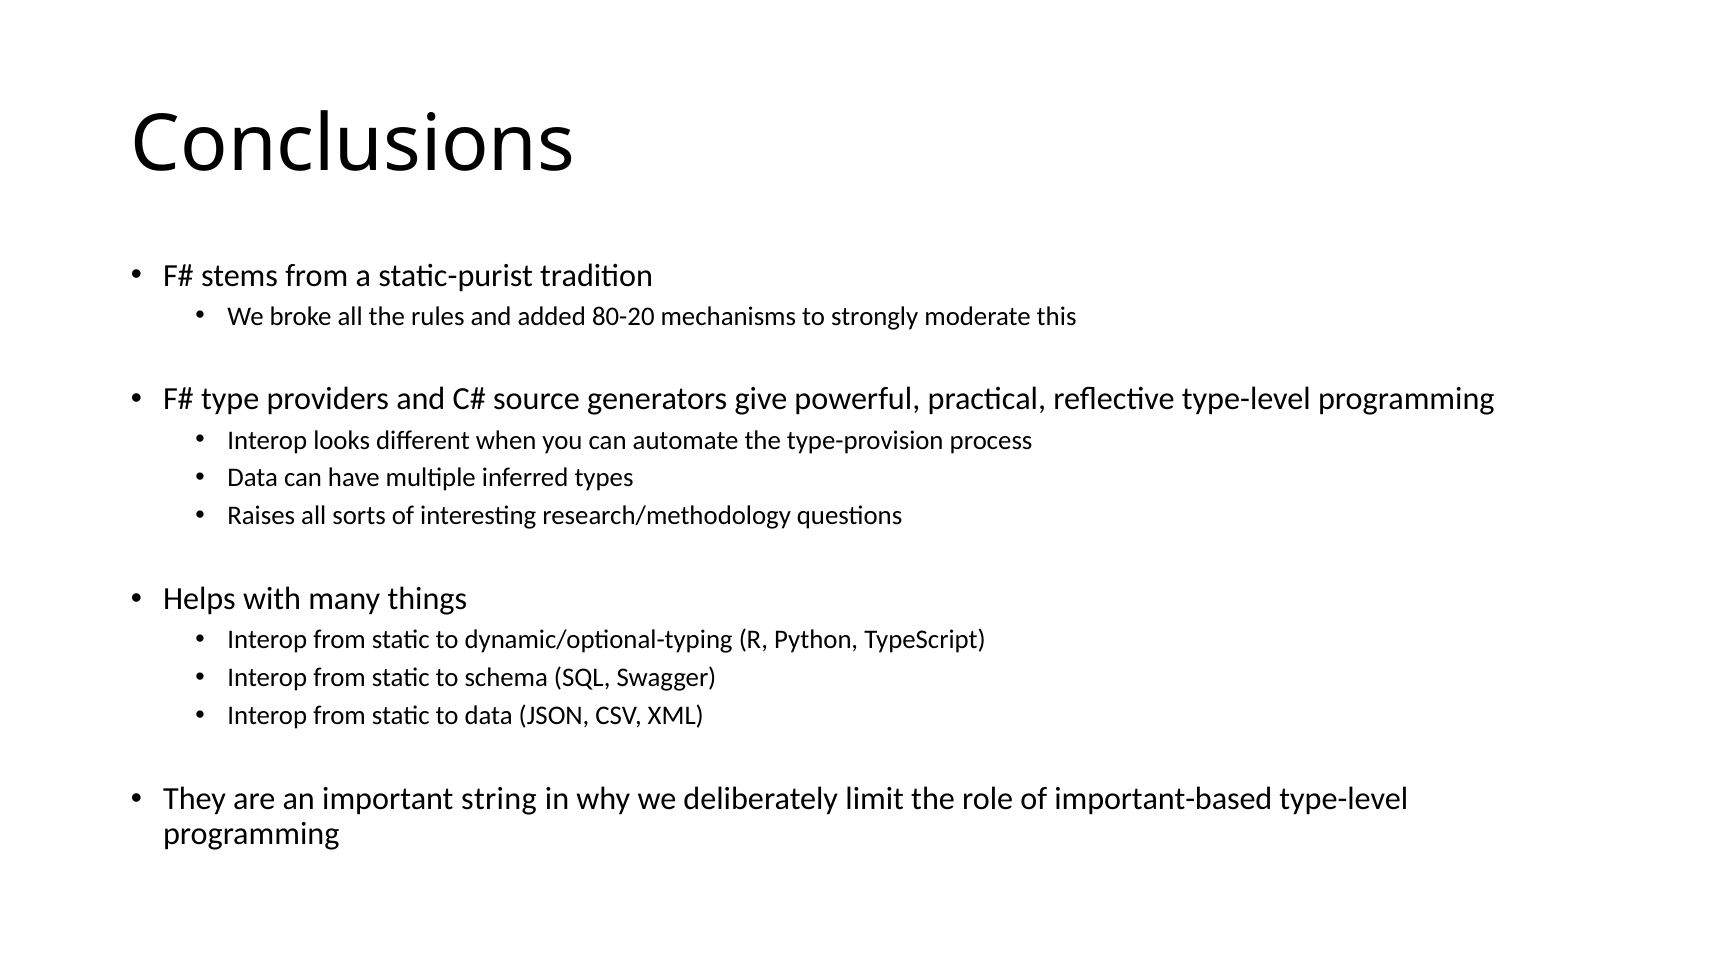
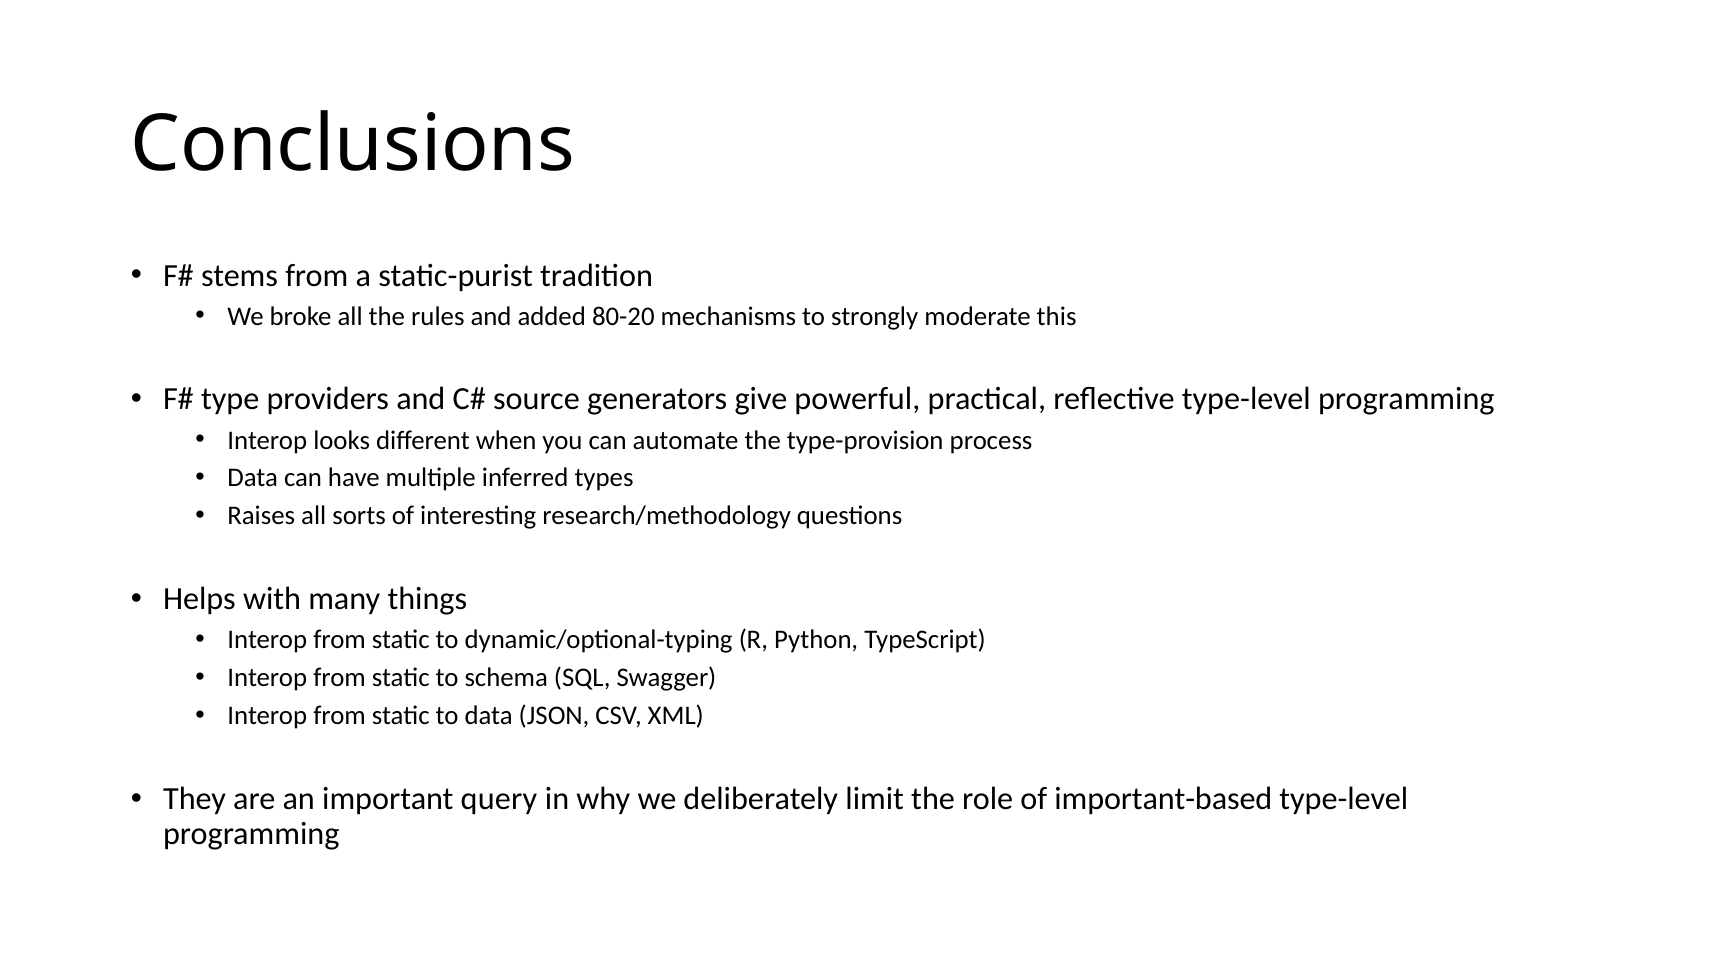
string: string -> query
